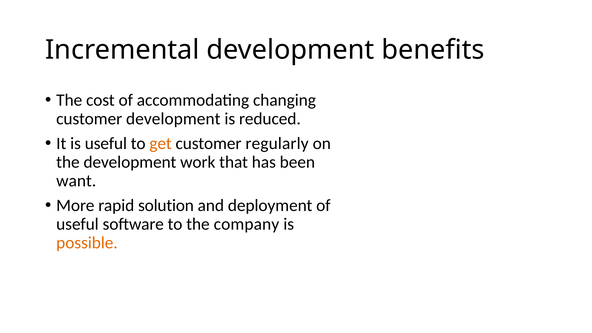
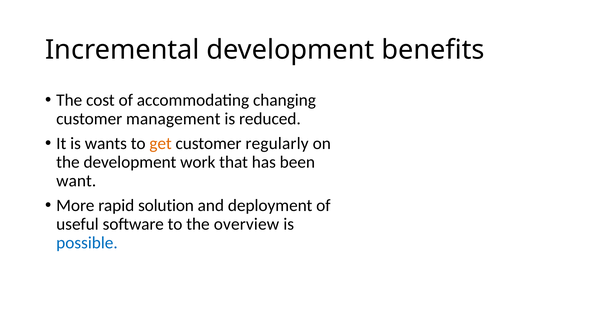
customer development: development -> management
is useful: useful -> wants
company: company -> overview
possible colour: orange -> blue
